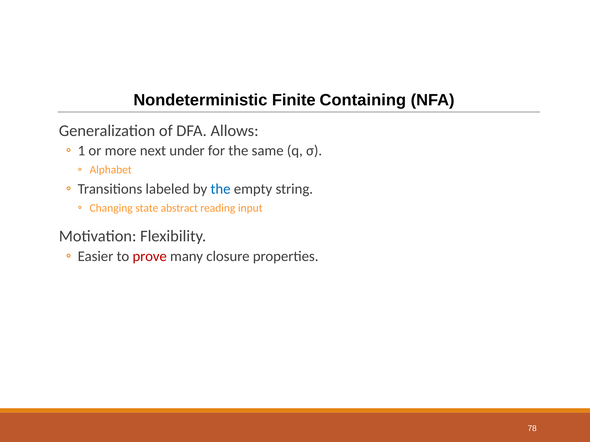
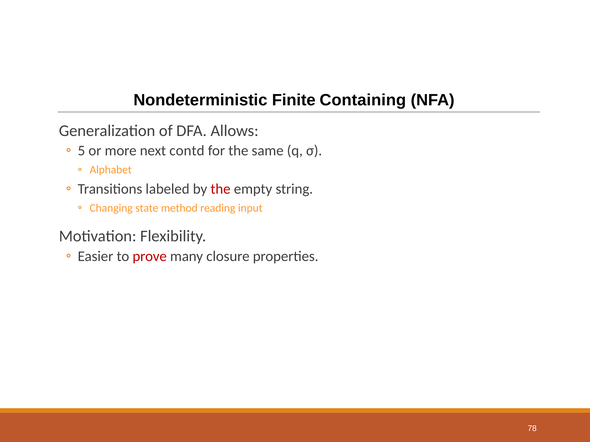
1: 1 -> 5
under: under -> contd
the at (221, 189) colour: blue -> red
abstract: abstract -> method
